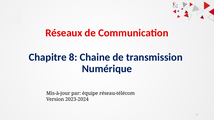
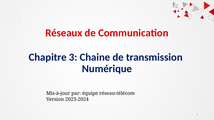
8: 8 -> 3
